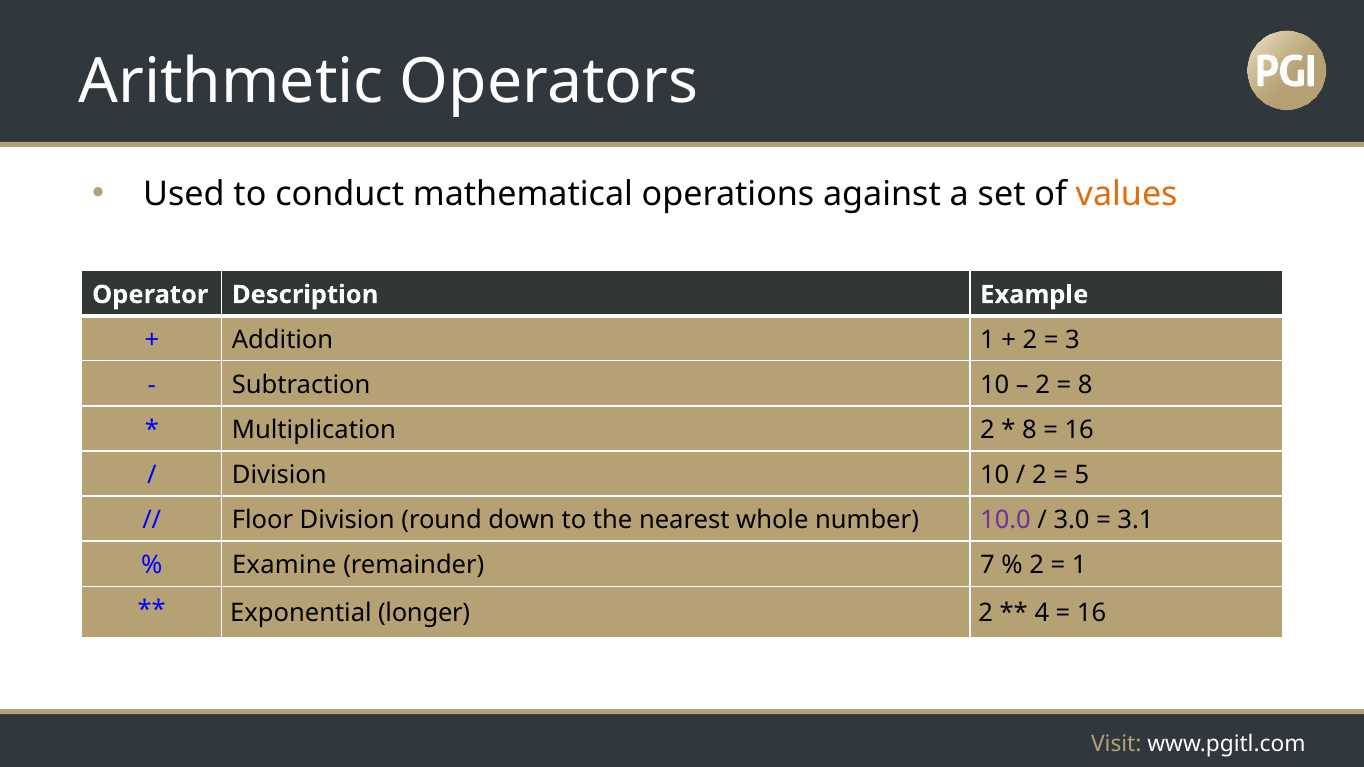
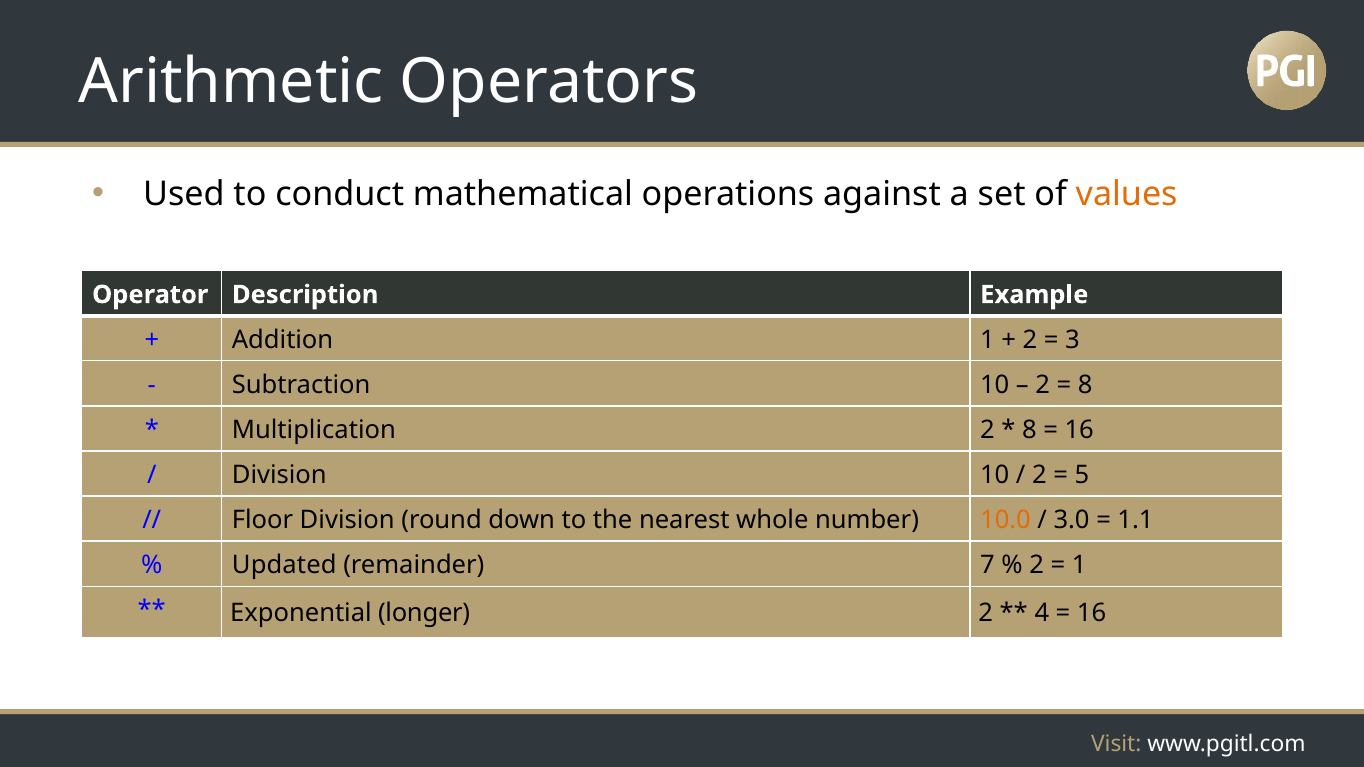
10.0 colour: purple -> orange
3.1: 3.1 -> 1.1
Examine: Examine -> Updated
